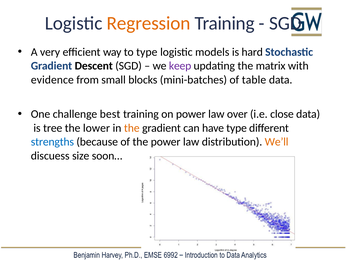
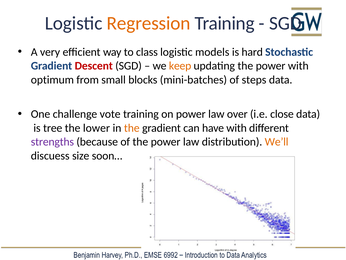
to type: type -> class
Descent colour: black -> red
keep colour: purple -> orange
updating the matrix: matrix -> power
evidence: evidence -> optimum
table: table -> steps
best: best -> vote
have type: type -> with
strengths colour: blue -> purple
